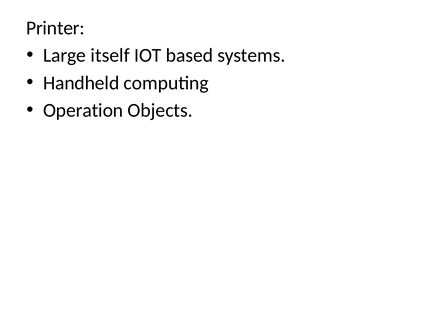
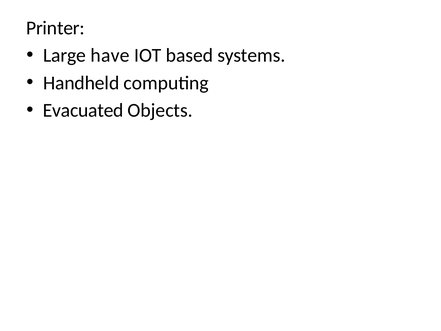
itself: itself -> have
Operation: Operation -> Evacuated
